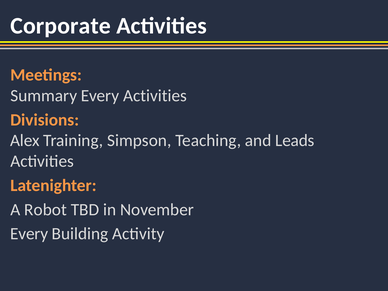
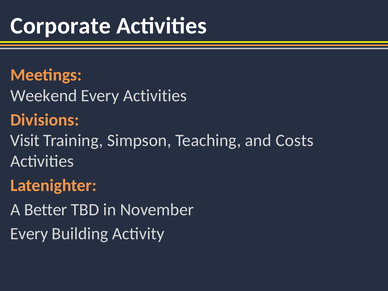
Summary: Summary -> Weekend
Alex: Alex -> Visit
Leads: Leads -> Costs
Robot: Robot -> Better
